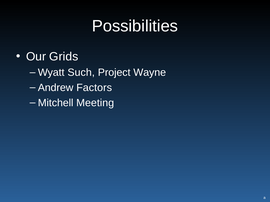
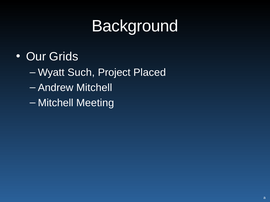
Possibilities: Possibilities -> Background
Wayne: Wayne -> Placed
Andrew Factors: Factors -> Mitchell
